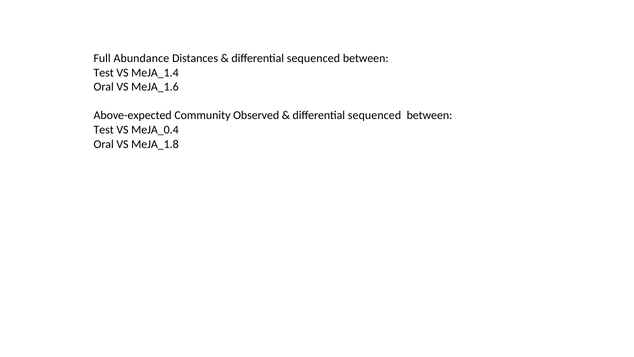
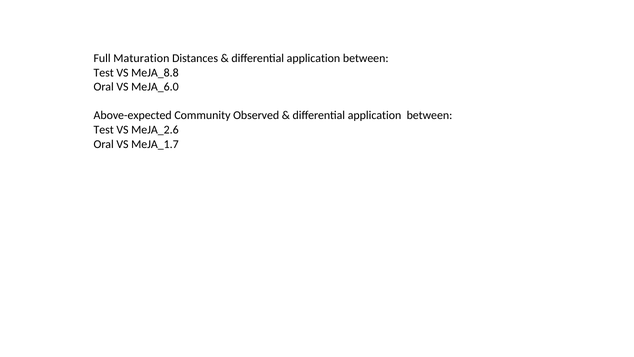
Abundance: Abundance -> Maturation
sequenced at (313, 58): sequenced -> application
MeJA_1.4: MeJA_1.4 -> MeJA_8.8
MeJA_1.6: MeJA_1.6 -> MeJA_6.0
sequenced at (374, 115): sequenced -> application
MeJA_0.4: MeJA_0.4 -> MeJA_2.6
MeJA_1.8: MeJA_1.8 -> MeJA_1.7
